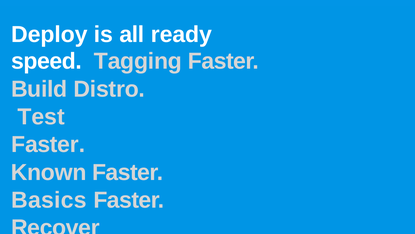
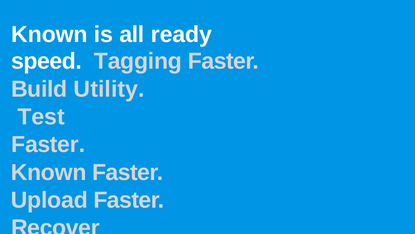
Deploy at (49, 34): Deploy -> Known
Distro: Distro -> Utility
Basics: Basics -> Upload
